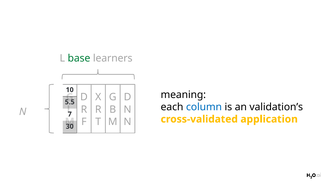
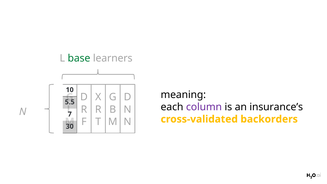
column colour: blue -> purple
validation’s: validation’s -> insurance’s
application: application -> backorders
